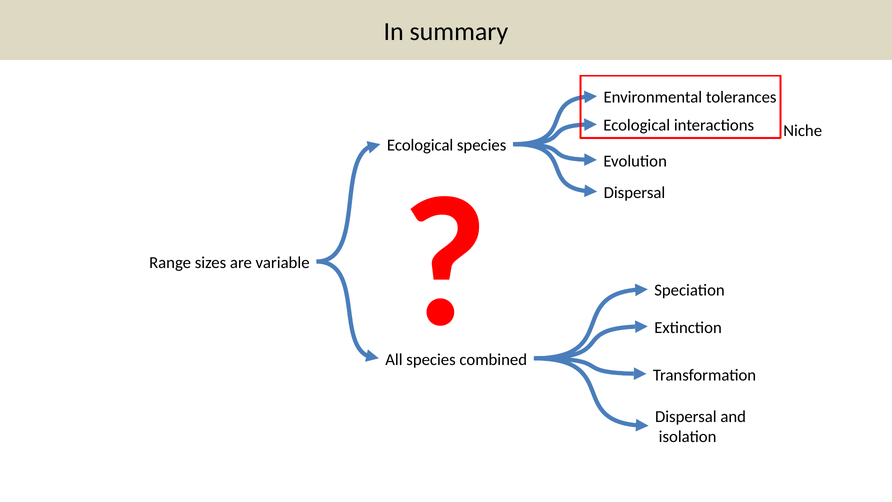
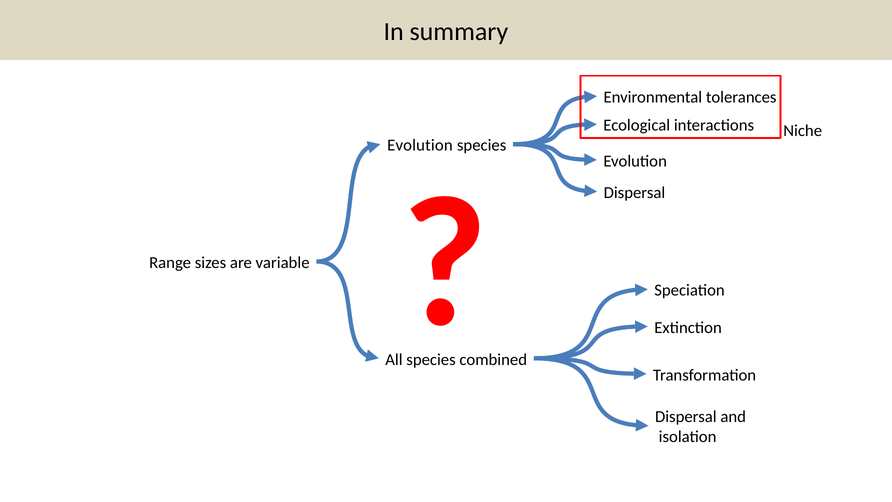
Ecological at (420, 145): Ecological -> Evolution
